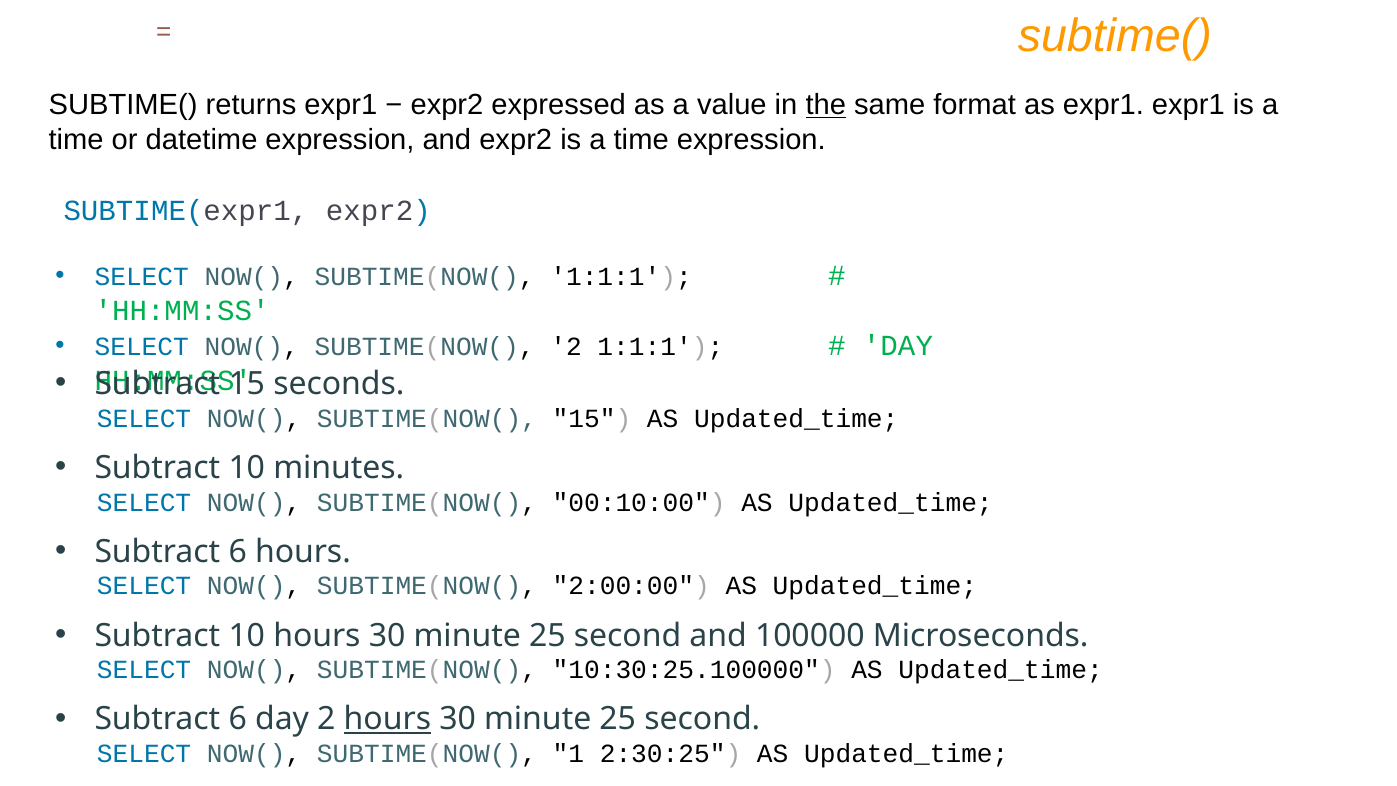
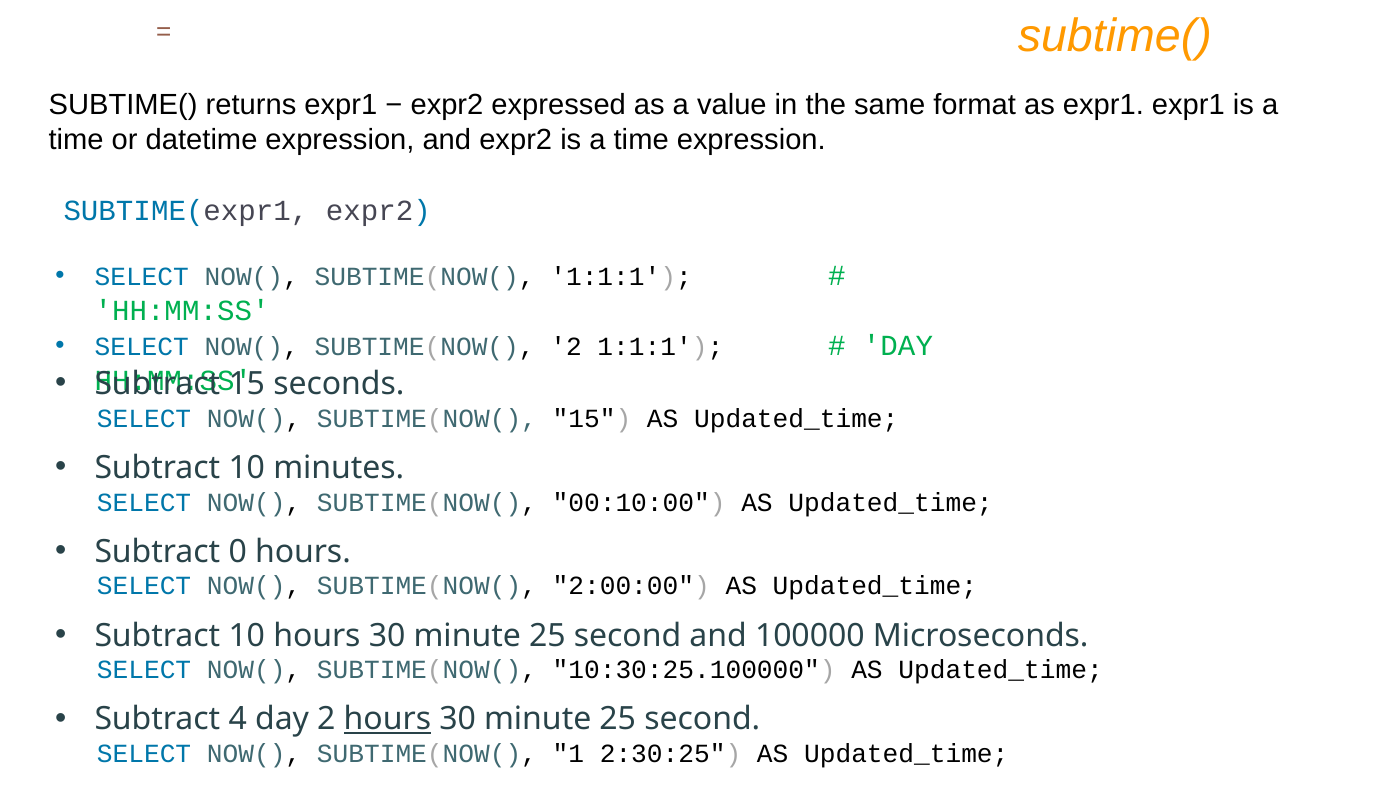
the underline: present -> none
6 at (238, 552): 6 -> 0
6 at (238, 719): 6 -> 4
